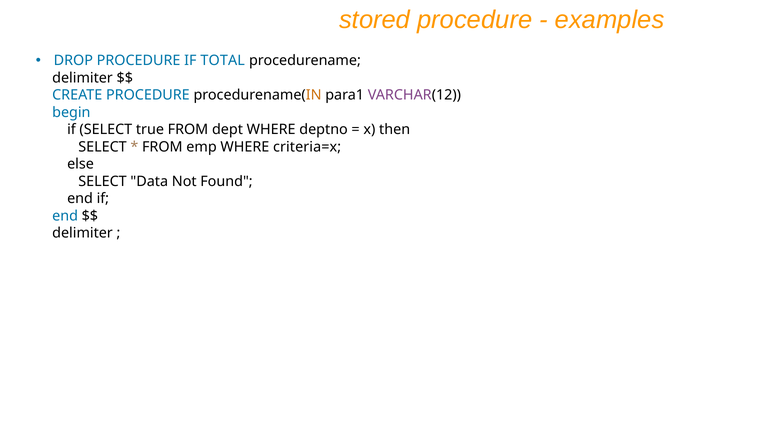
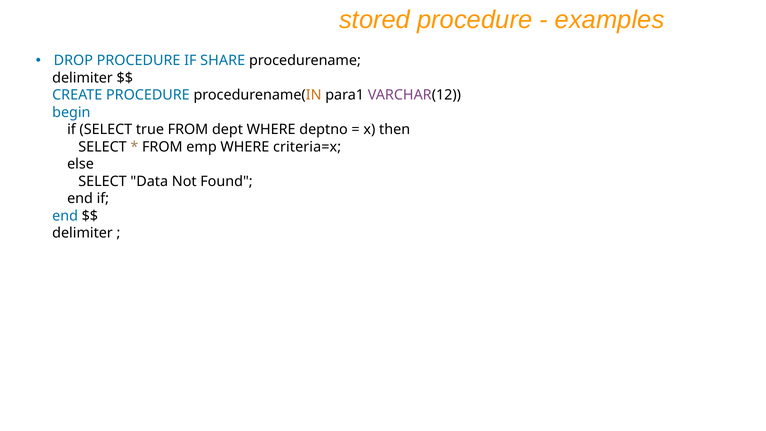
TOTAL: TOTAL -> SHARE
